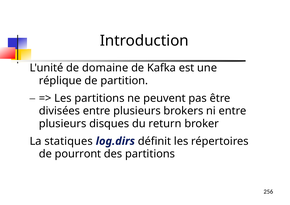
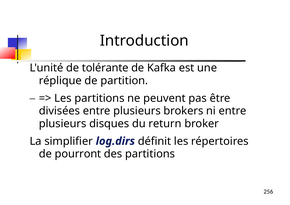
domaine: domaine -> tolérante
statiques: statiques -> simplifier
